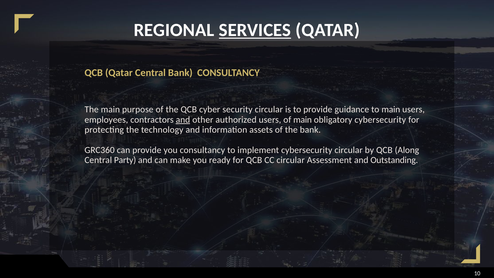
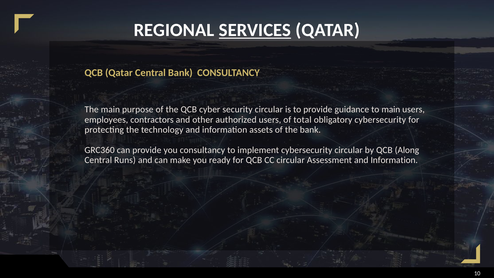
and at (183, 120) underline: present -> none
of main: main -> total
Party: Party -> Runs
Assessment and Outstanding: Outstanding -> Information
